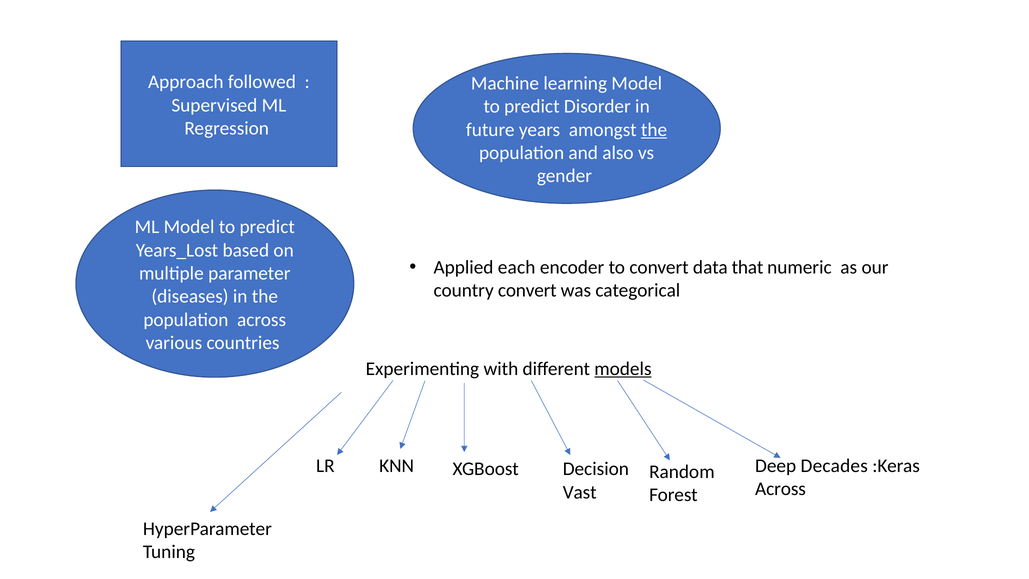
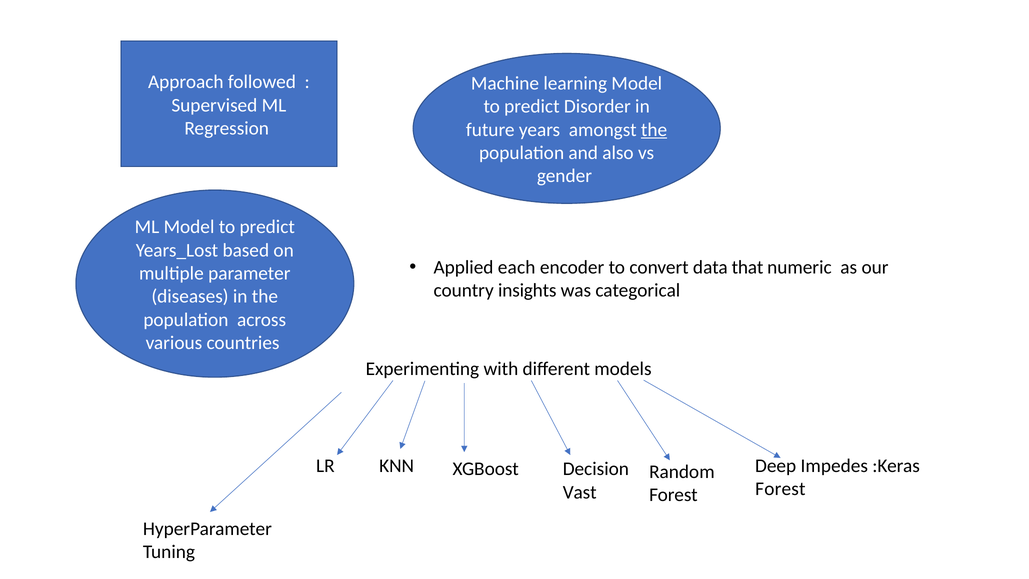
country convert: convert -> insights
models underline: present -> none
Decades: Decades -> Impedes
Across at (780, 489): Across -> Forest
